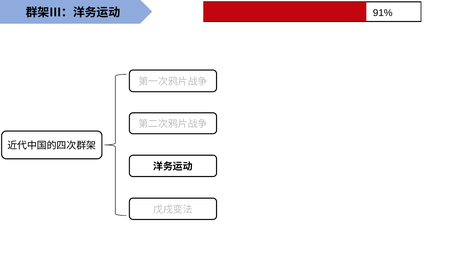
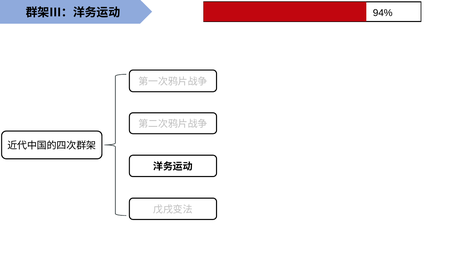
91%: 91% -> 94%
